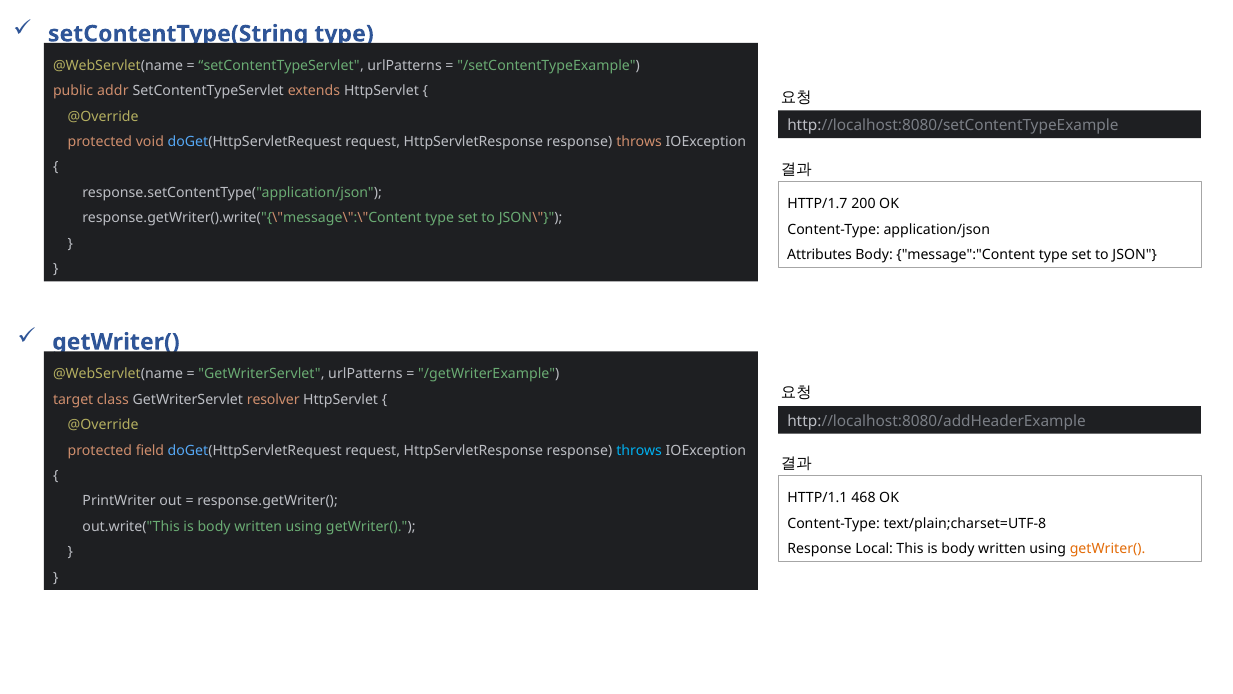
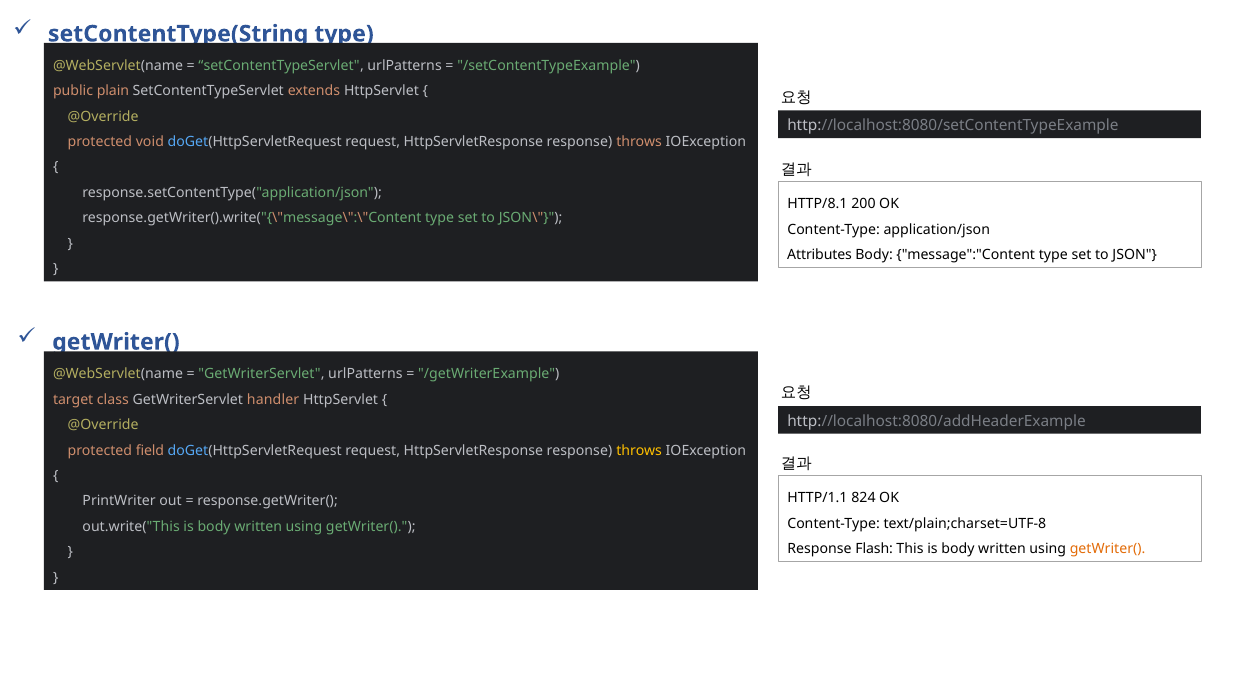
addr: addr -> plain
HTTP/1.7: HTTP/1.7 -> HTTP/8.1
resolver: resolver -> handler
throws at (639, 450) colour: light blue -> yellow
468: 468 -> 824
Local: Local -> Flash
